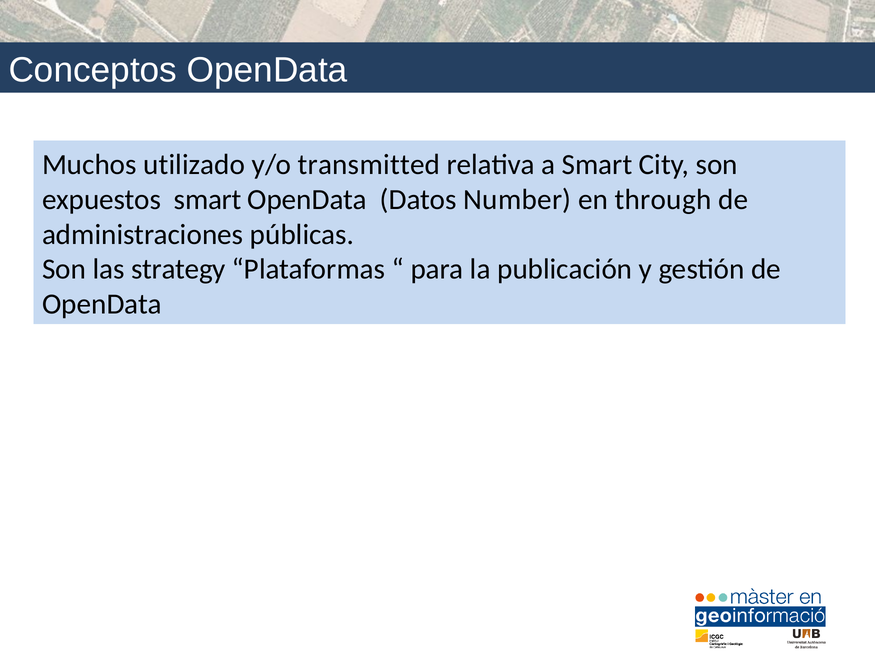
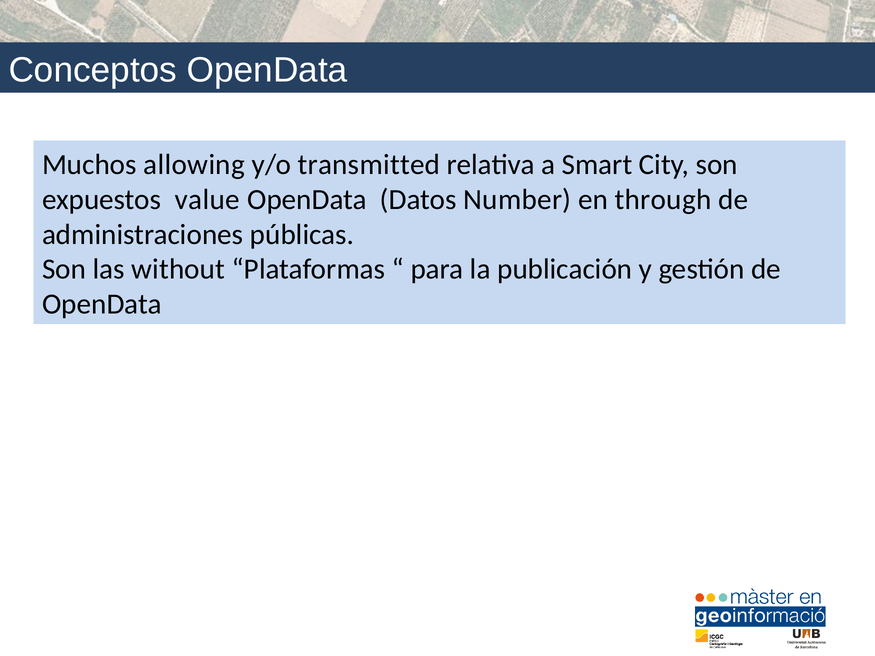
utilizado: utilizado -> allowing
expuestos smart: smart -> value
strategy: strategy -> without
